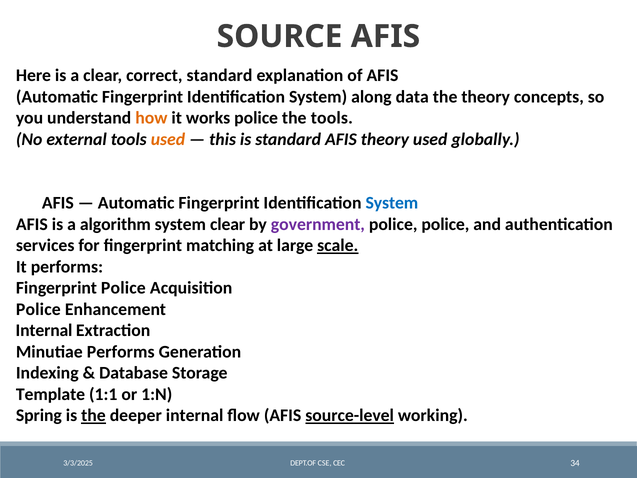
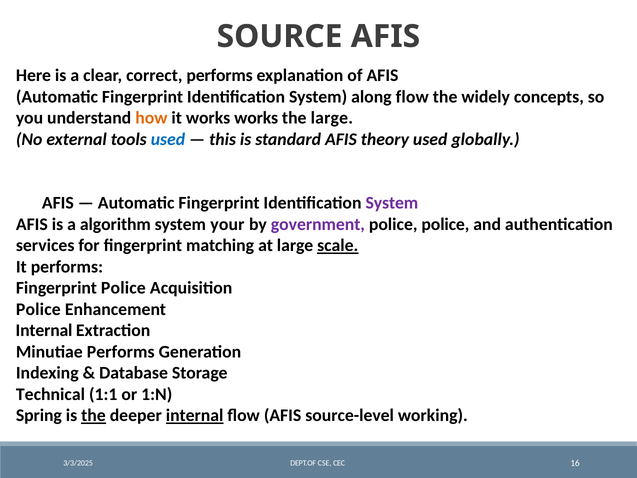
correct standard: standard -> performs
along data: data -> flow
the theory: theory -> widely
works police: police -> works
the tools: tools -> large
used at (168, 139) colour: orange -> blue
System at (392, 203) colour: blue -> purple
system clear: clear -> your
Template: Template -> Technical
internal at (195, 415) underline: none -> present
source-level underline: present -> none
34: 34 -> 16
